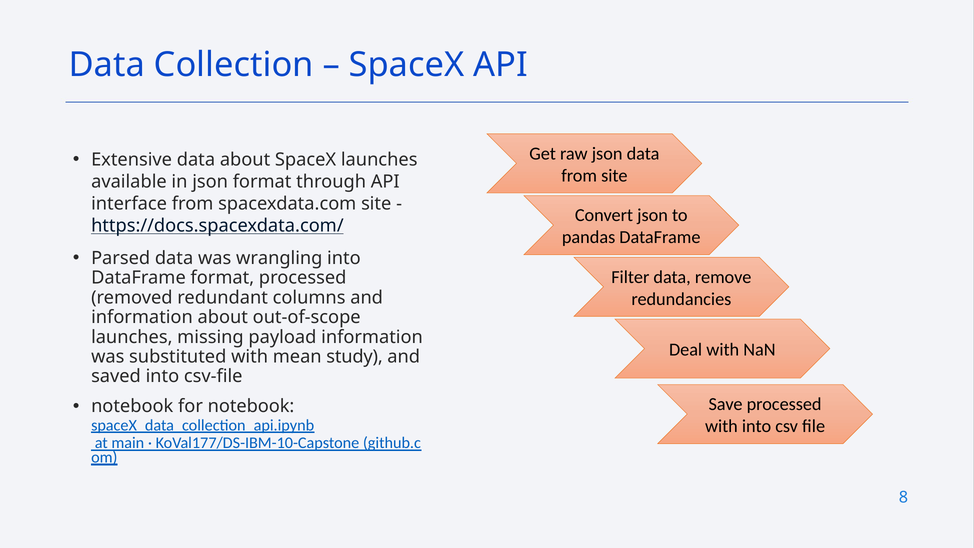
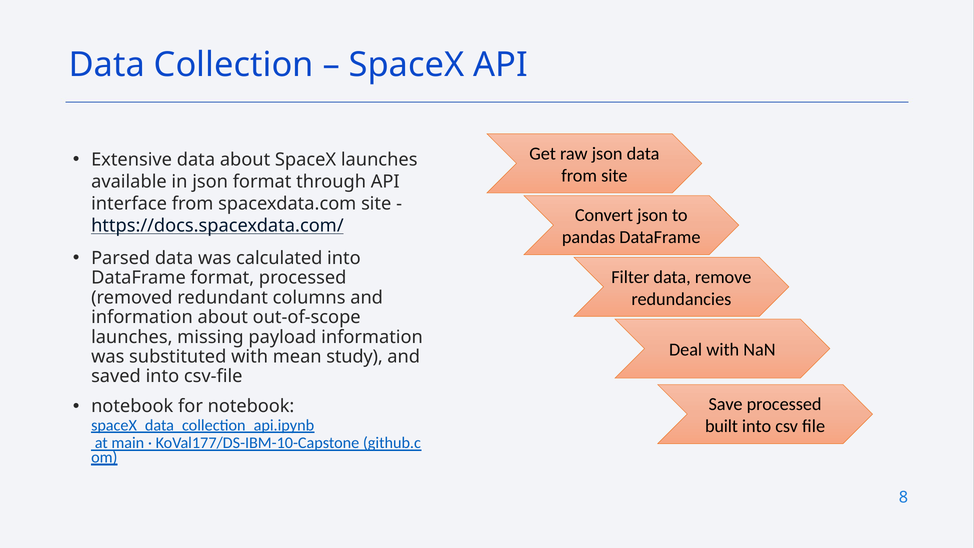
wrangling: wrangling -> calculated
with at (721, 426): with -> built
